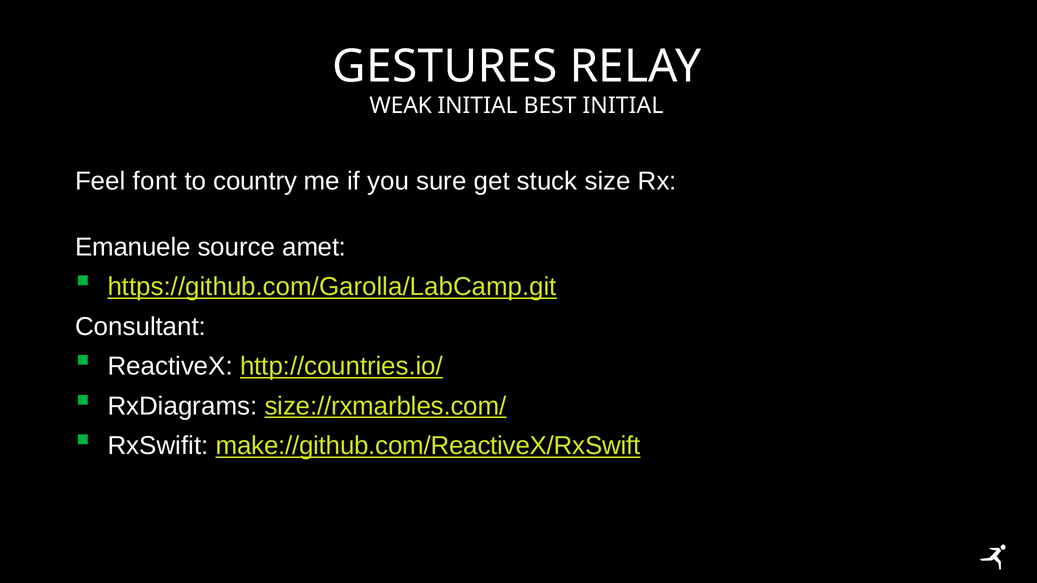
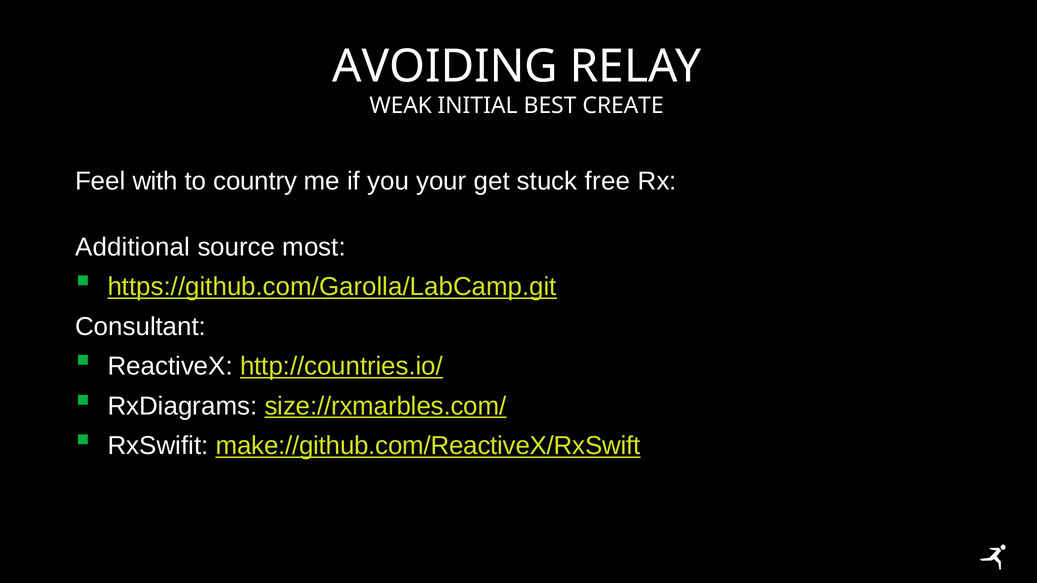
GESTURES: GESTURES -> AVOIDING
BEST INITIAL: INITIAL -> CREATE
font: font -> with
sure: sure -> your
size: size -> free
Emanuele: Emanuele -> Additional
amet: amet -> most
